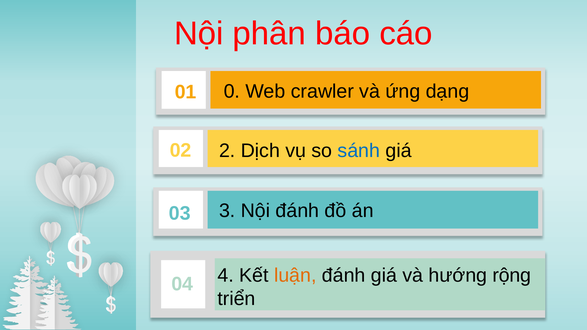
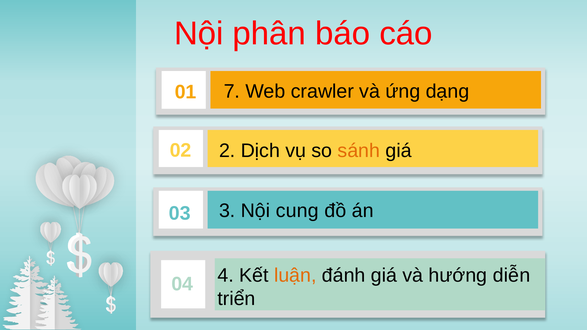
0: 0 -> 7
sánh colour: blue -> orange
Nội đánh: đánh -> cung
rộng: rộng -> diễn
